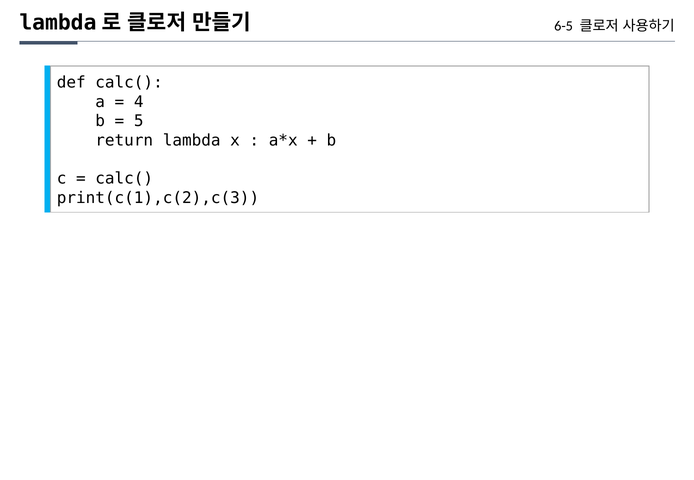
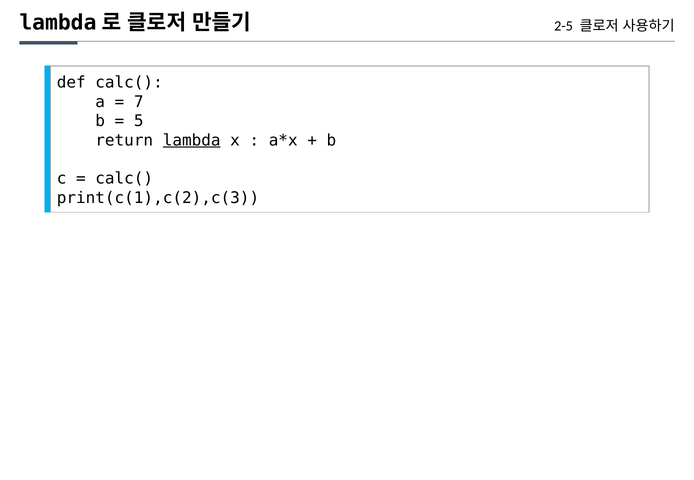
6-5: 6-5 -> 2-5
4: 4 -> 7
lambda underline: none -> present
